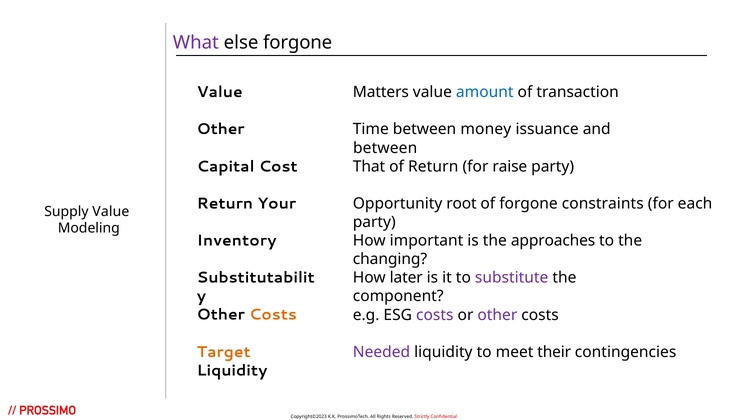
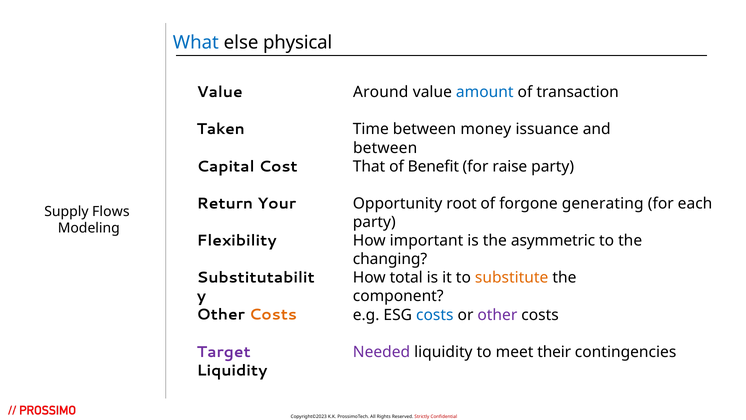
What colour: purple -> blue
else forgone: forgone -> physical
Matters: Matters -> Around
Other at (221, 129): Other -> Taken
of Return: Return -> Benefit
constraints: constraints -> generating
Supply Value: Value -> Flows
Inventory: Inventory -> Flexibility
approaches: approaches -> asymmetric
later: later -> total
substitute colour: purple -> orange
costs at (435, 315) colour: purple -> blue
Target colour: orange -> purple
